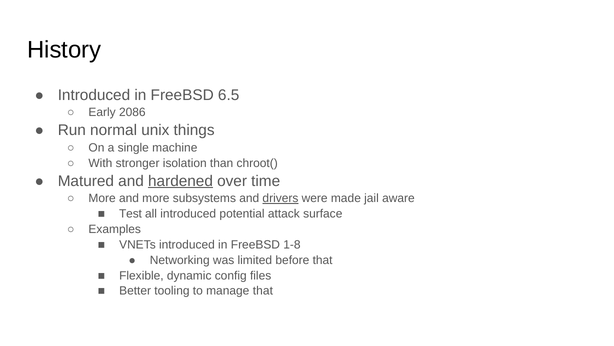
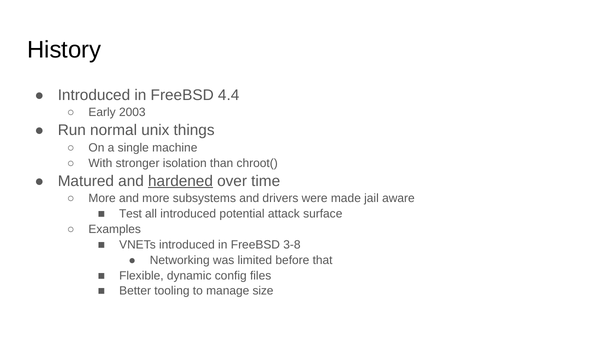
6.5: 6.5 -> 4.4
2086: 2086 -> 2003
drivers underline: present -> none
1-8: 1-8 -> 3-8
manage that: that -> size
